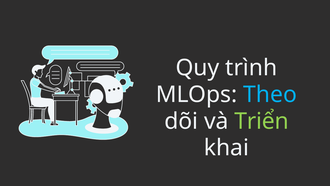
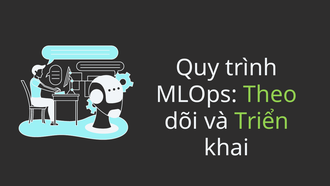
Theo colour: light blue -> light green
